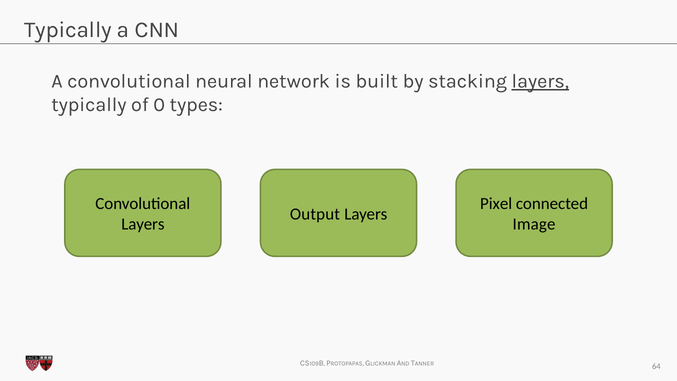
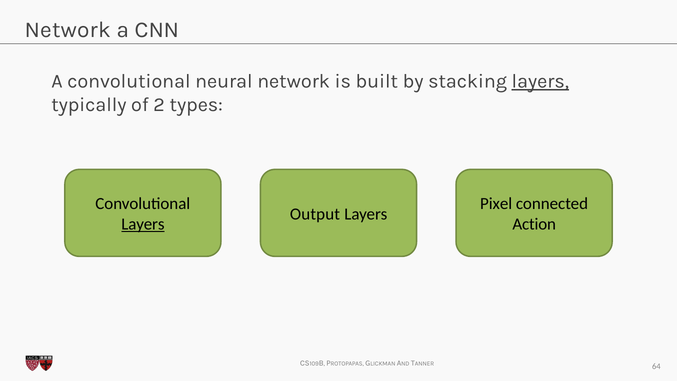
Typically at (68, 30): Typically -> Network
0: 0 -> 2
Layers at (143, 224) underline: none -> present
Image: Image -> Action
